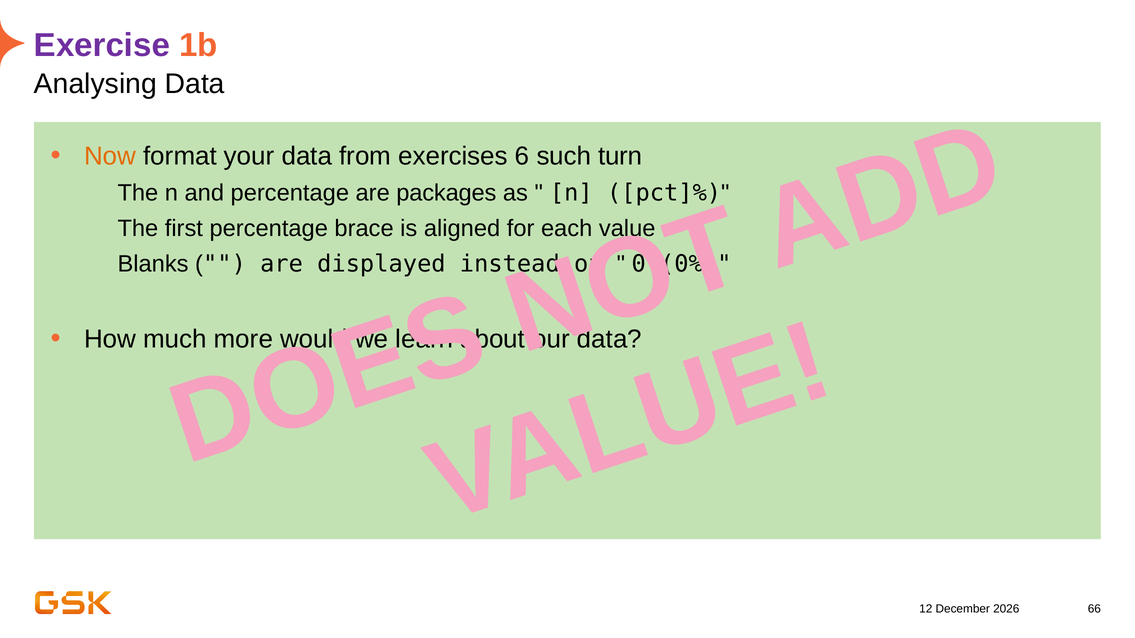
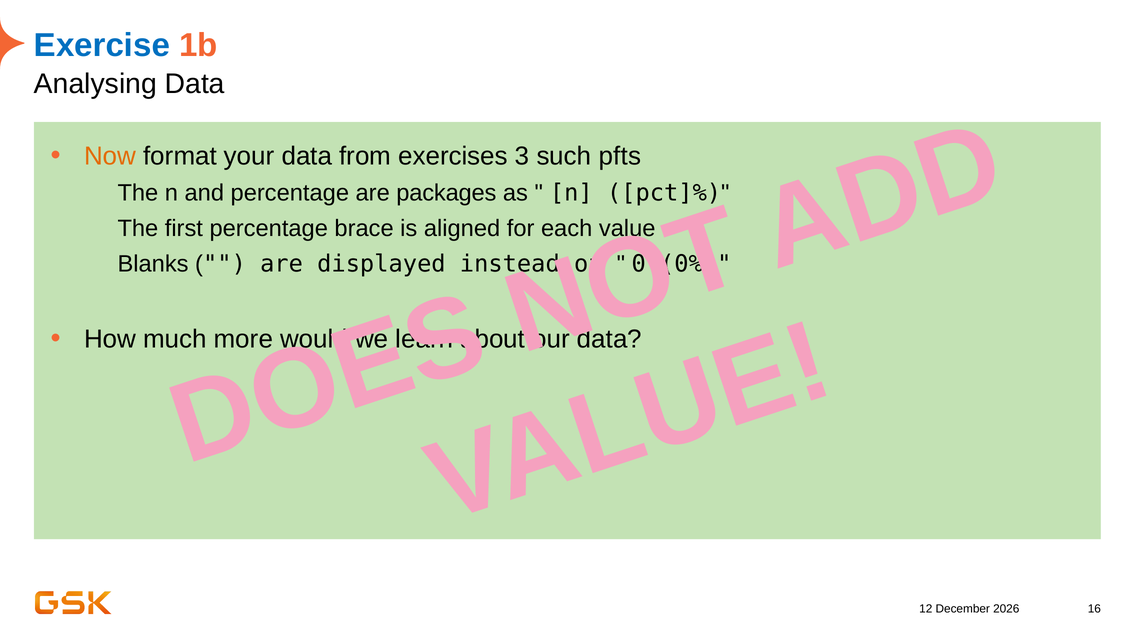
Exercise colour: purple -> blue
6: 6 -> 3
turn: turn -> pfts
66: 66 -> 16
